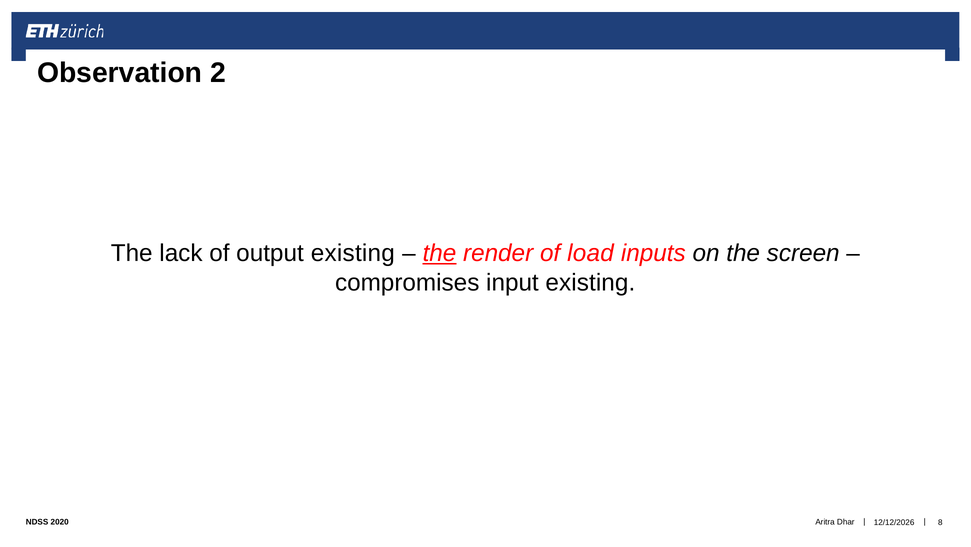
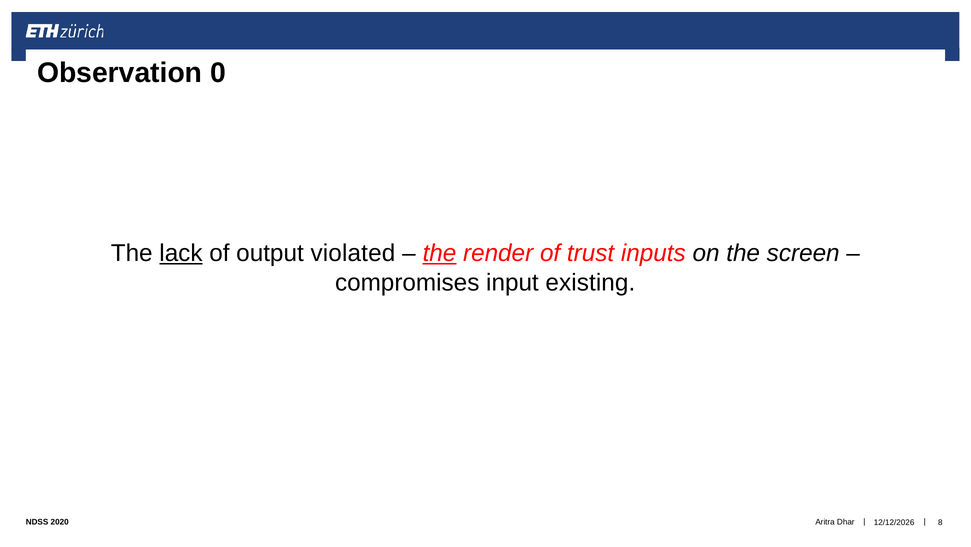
2: 2 -> 0
lack underline: none -> present
output existing: existing -> violated
load: load -> trust
